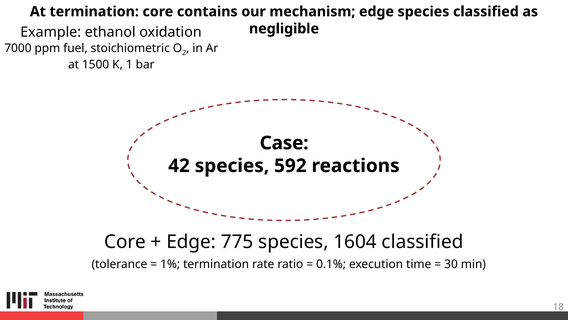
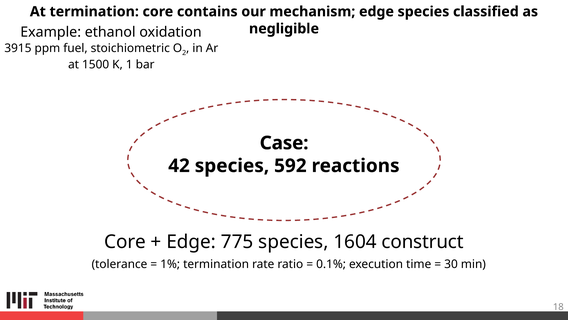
7000: 7000 -> 3915
1604 classified: classified -> construct
